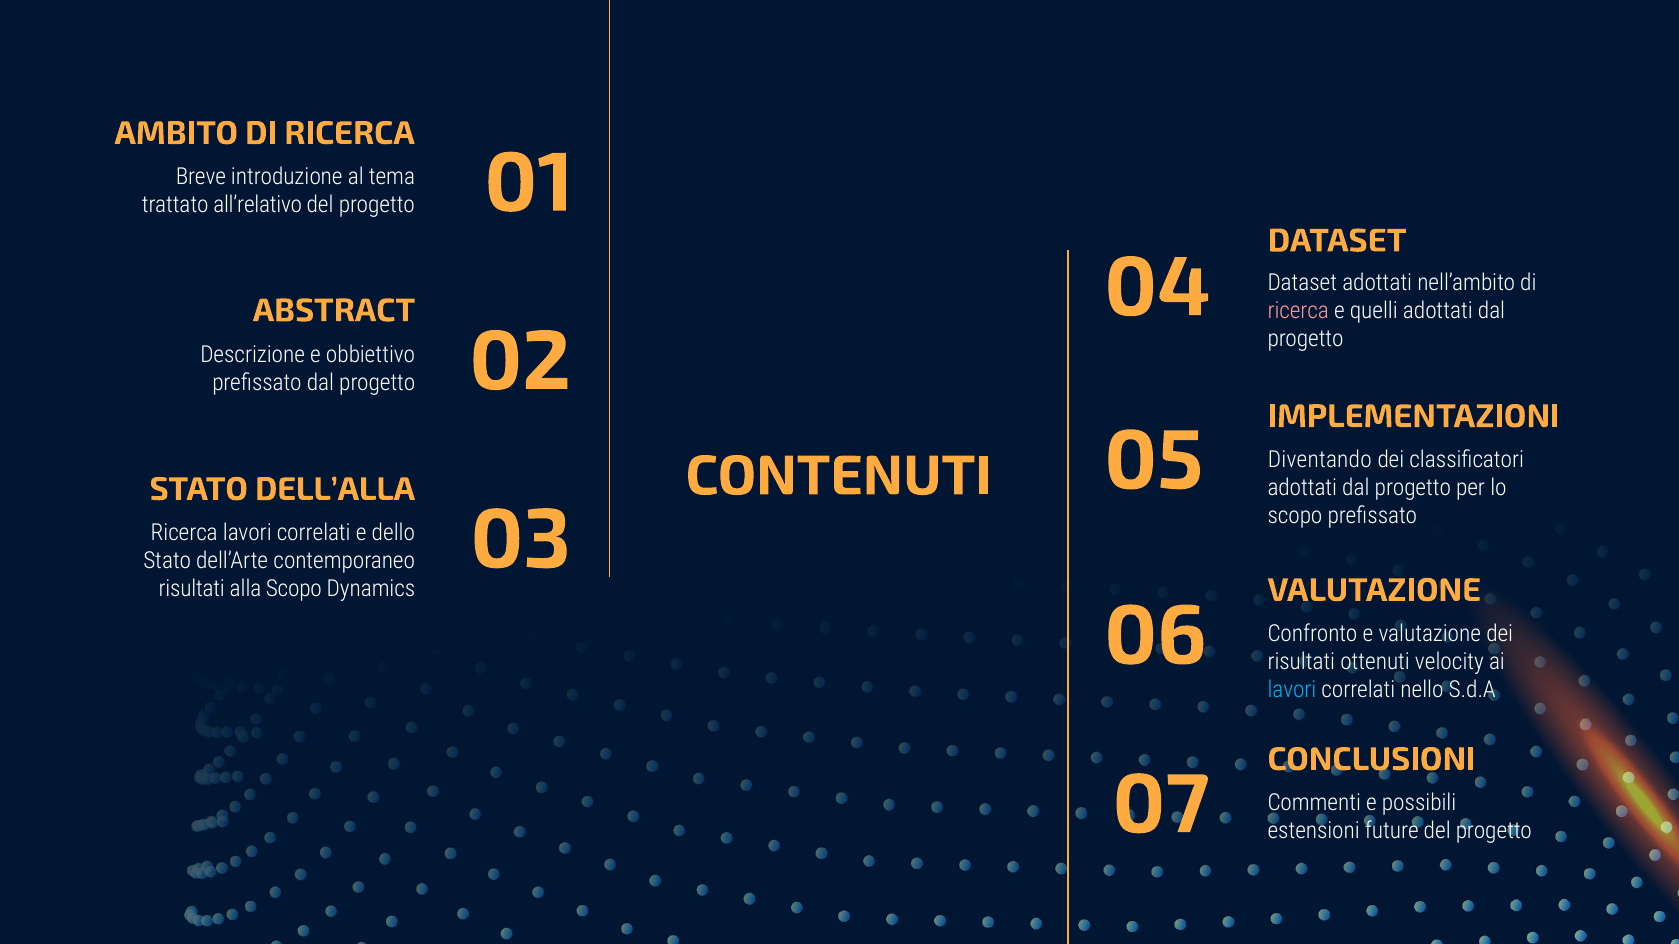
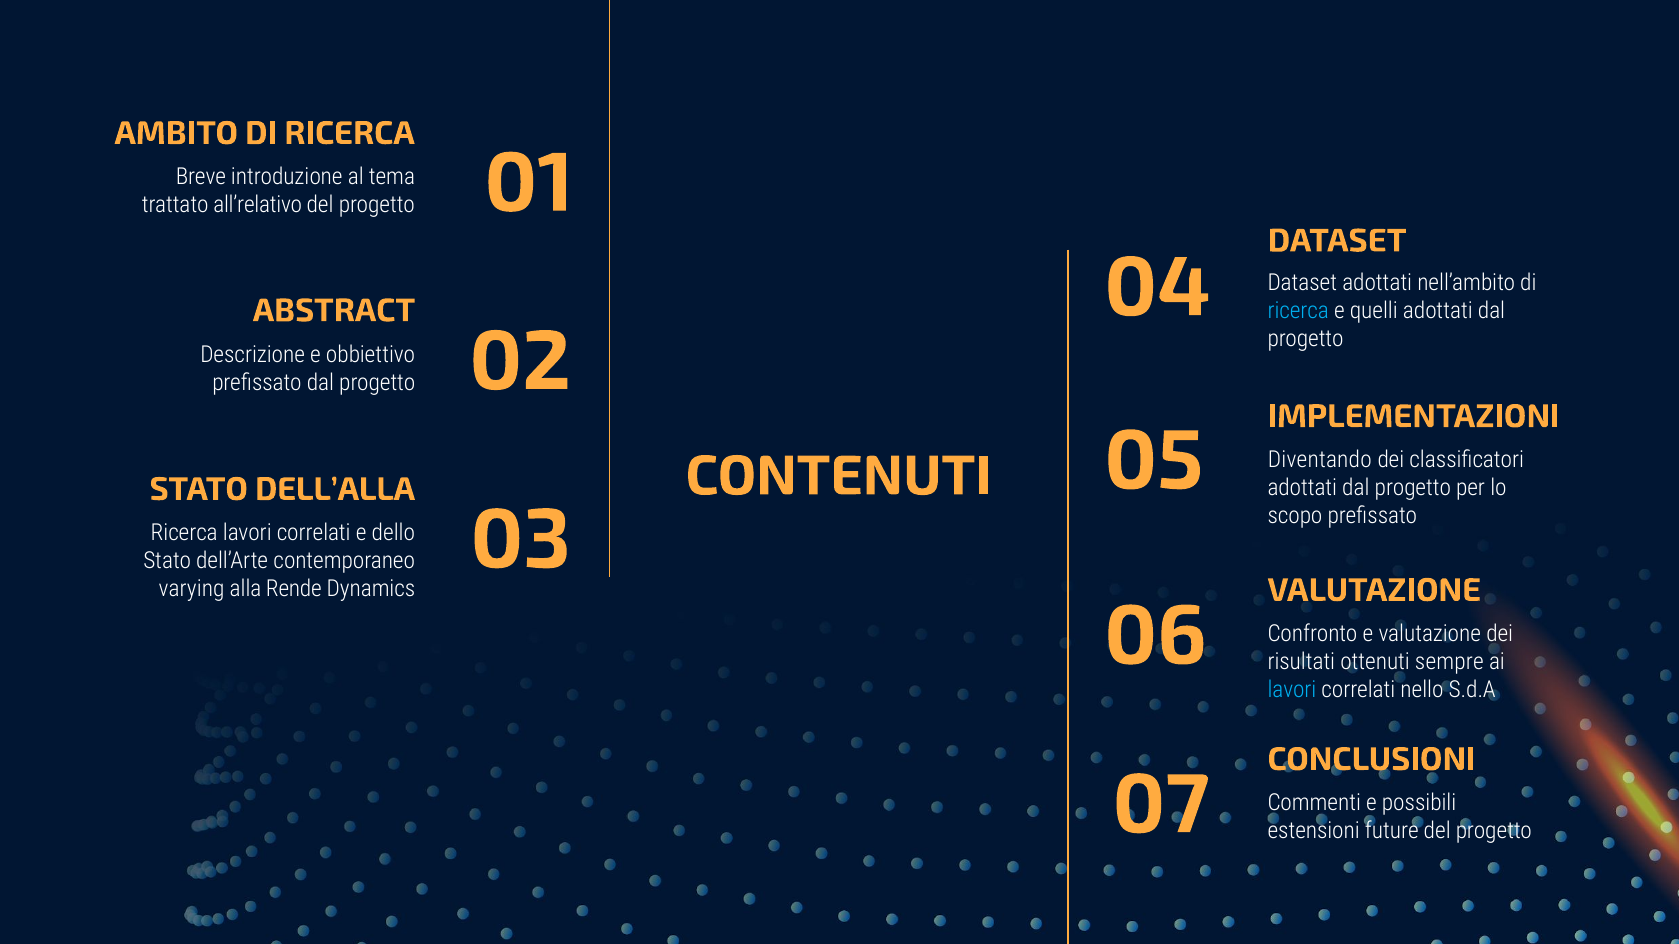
ricerca at (1298, 311) colour: pink -> light blue
risultati at (192, 589): risultati -> varying
alla Scopo: Scopo -> Rende
velocity: velocity -> sempre
